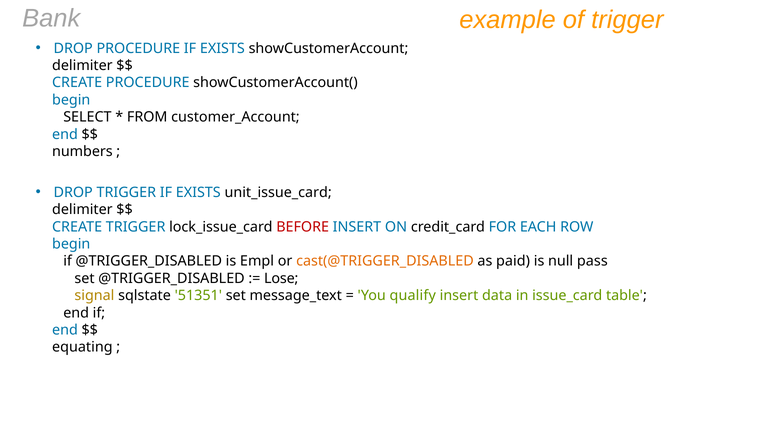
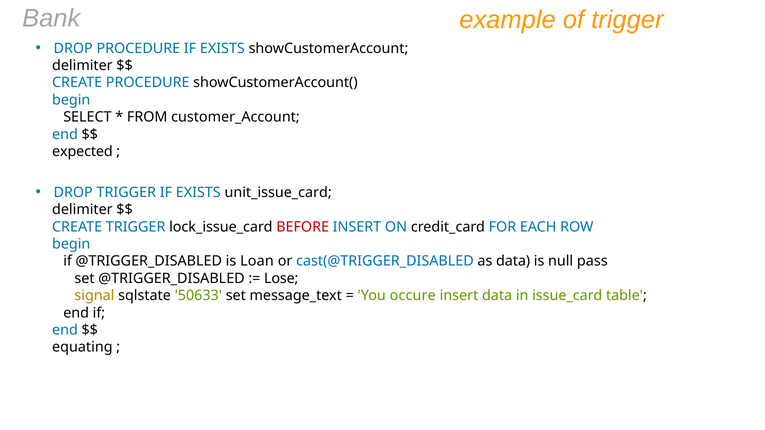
numbers: numbers -> expected
Empl: Empl -> Loan
cast(@TRIGGER_DISABLED colour: orange -> blue
as paid: paid -> data
51351: 51351 -> 50633
qualify: qualify -> occure
